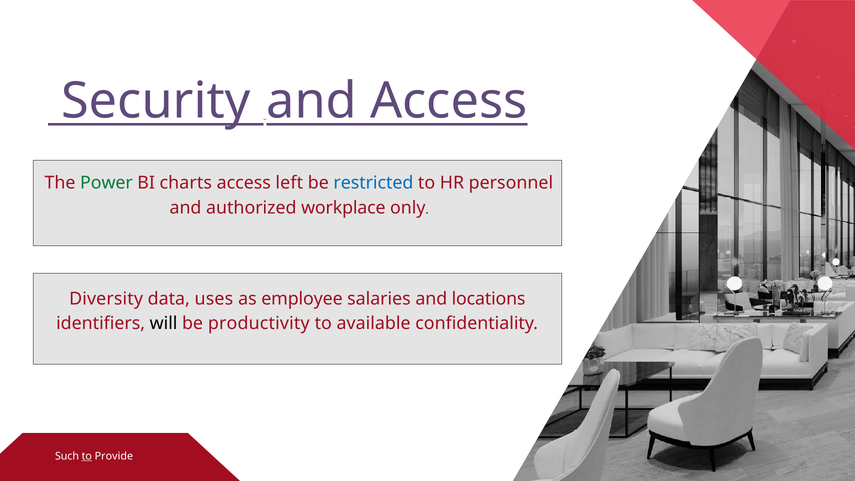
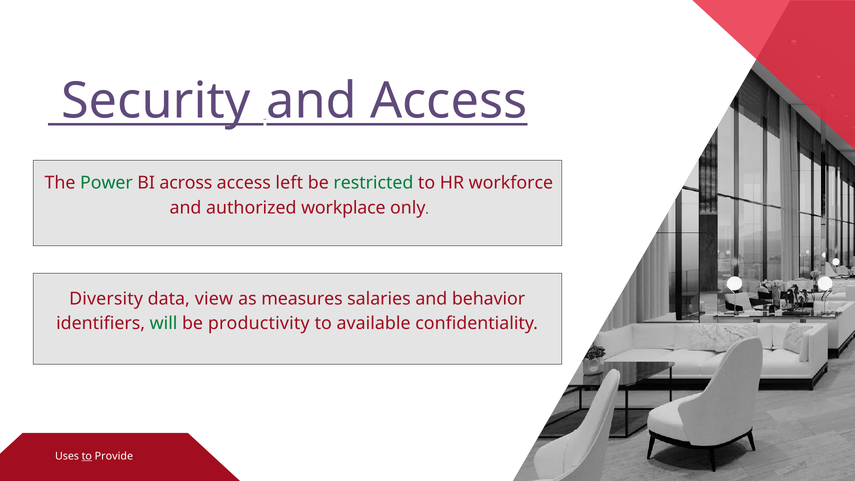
charts: charts -> across
restricted colour: blue -> green
personnel: personnel -> workforce
uses: uses -> view
employee: employee -> measures
locations: locations -> behavior
will colour: black -> green
Such: Such -> Uses
